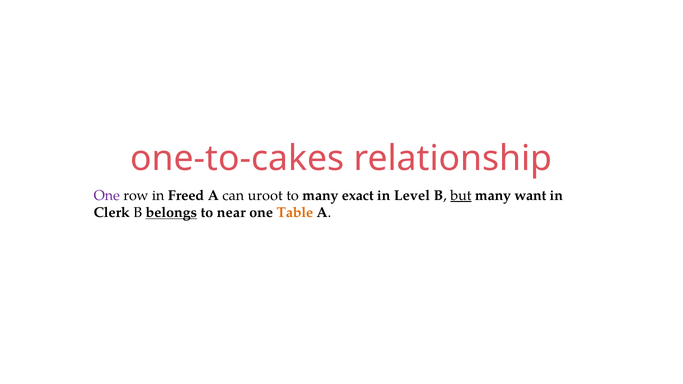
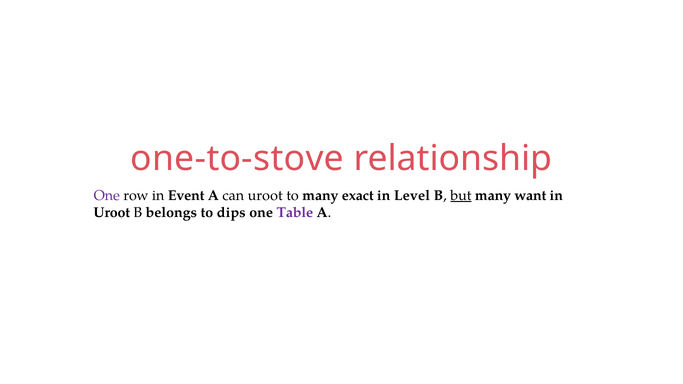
one-to-cakes: one-to-cakes -> one-to-stove
Freed: Freed -> Event
Clerk at (112, 213): Clerk -> Uroot
belongs underline: present -> none
near: near -> dips
Table colour: orange -> purple
